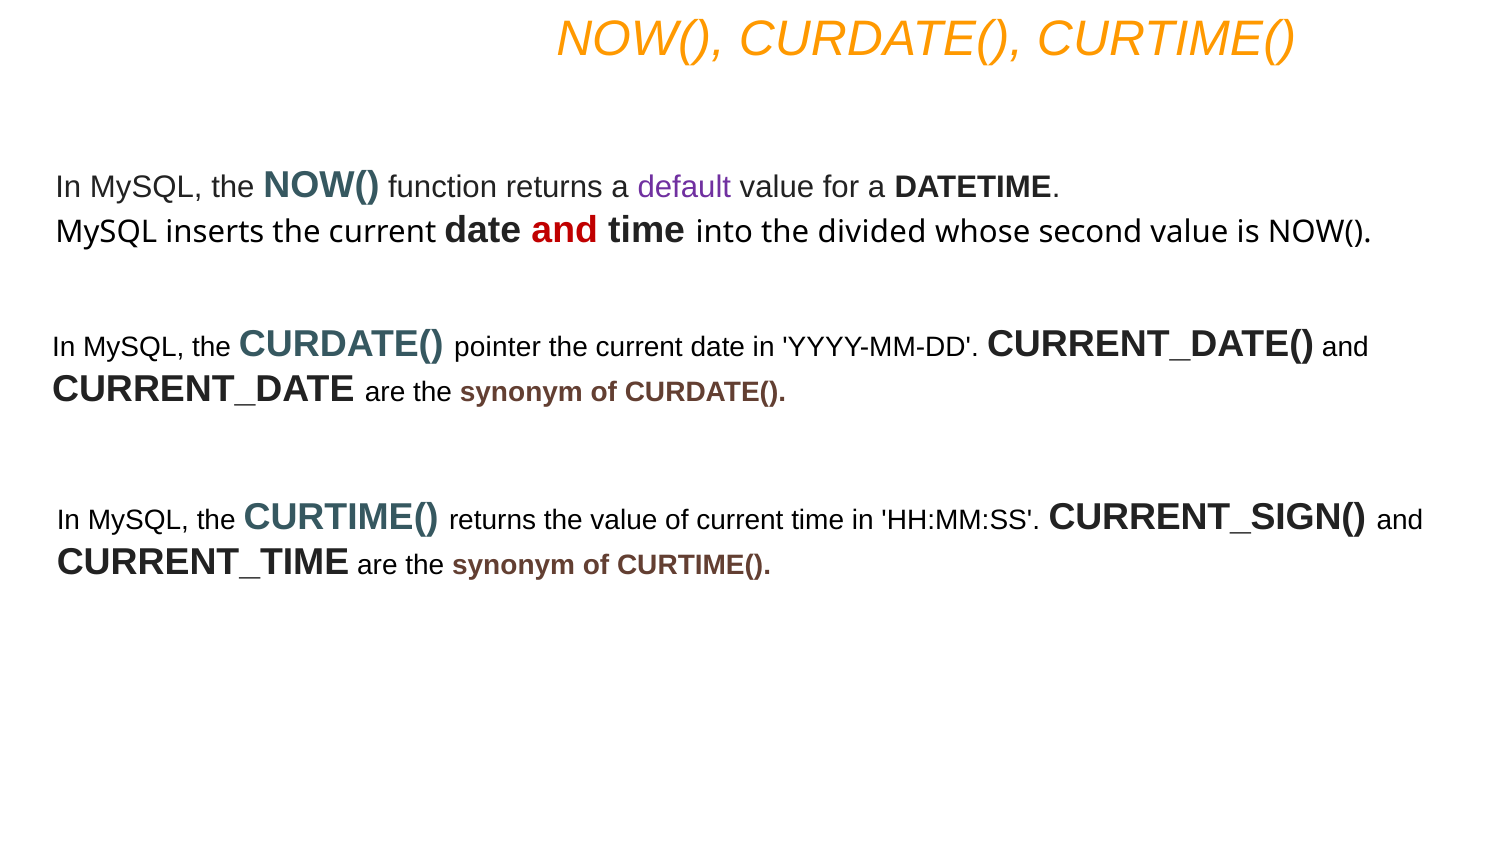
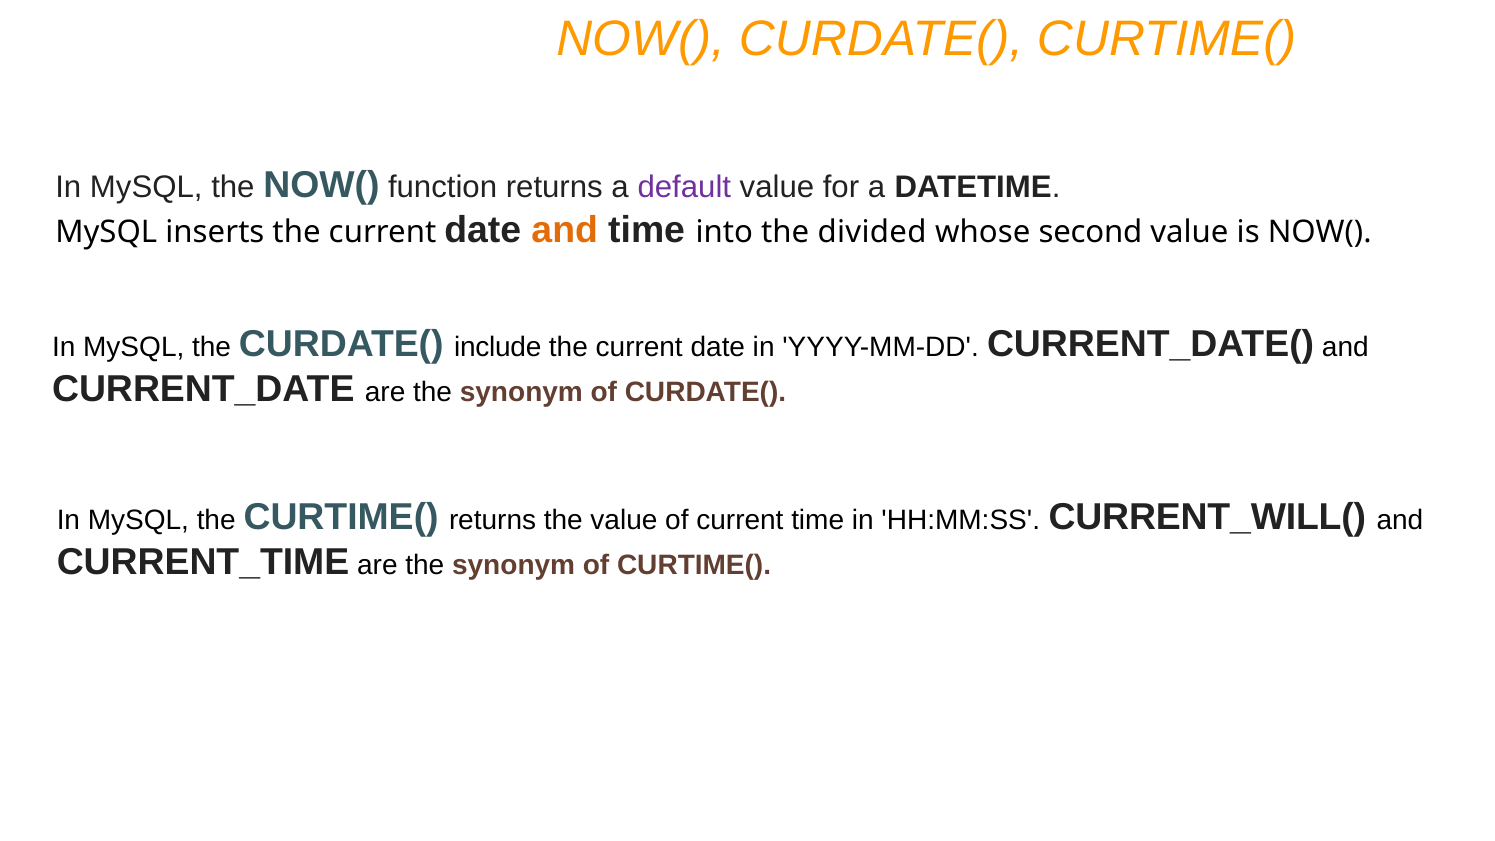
and at (565, 230) colour: red -> orange
pointer: pointer -> include
CURRENT_SIGN(: CURRENT_SIGN( -> CURRENT_WILL(
